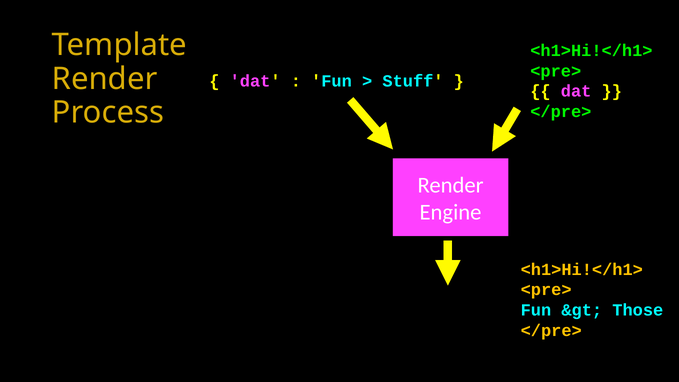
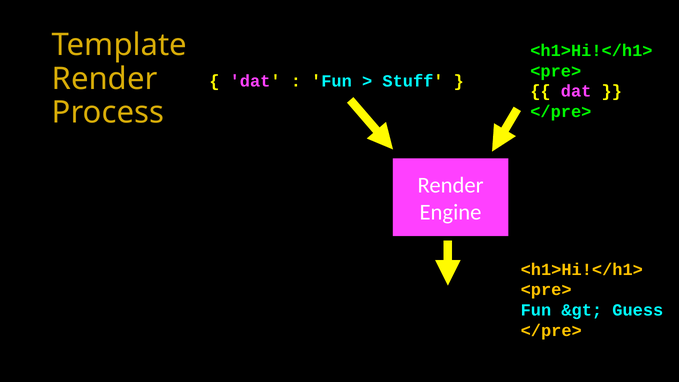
Those: Those -> Guess
